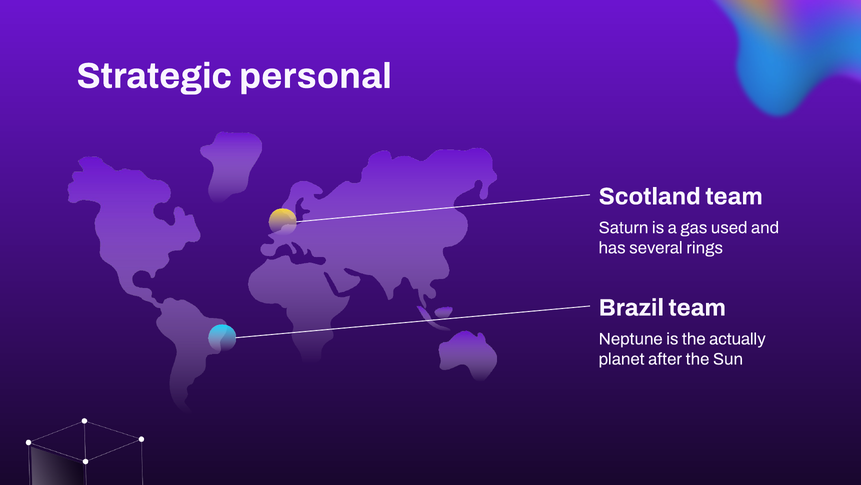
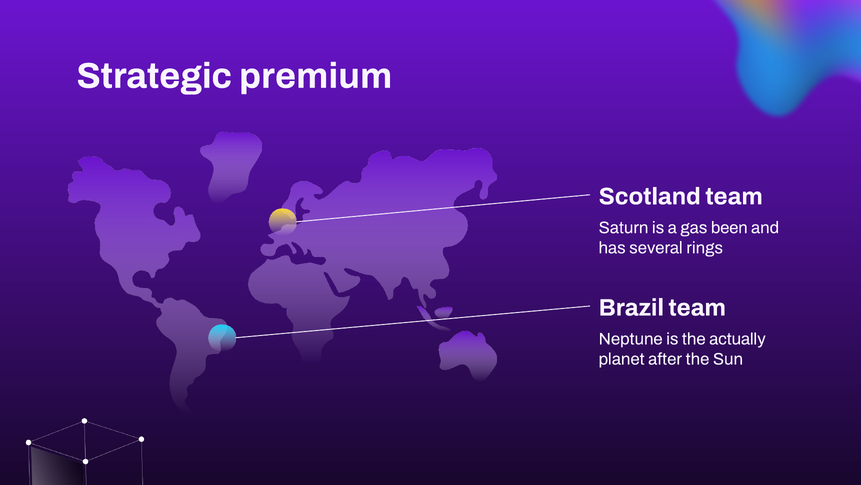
personal: personal -> premium
used: used -> been
